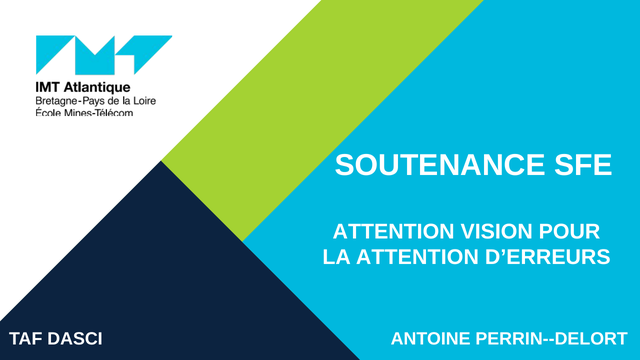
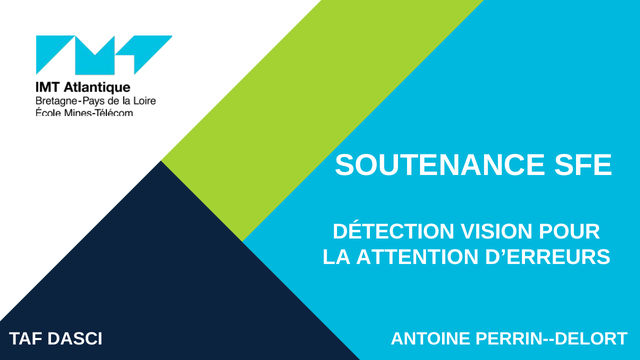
ATTENTION at (394, 232): ATTENTION -> DÉTECTION
